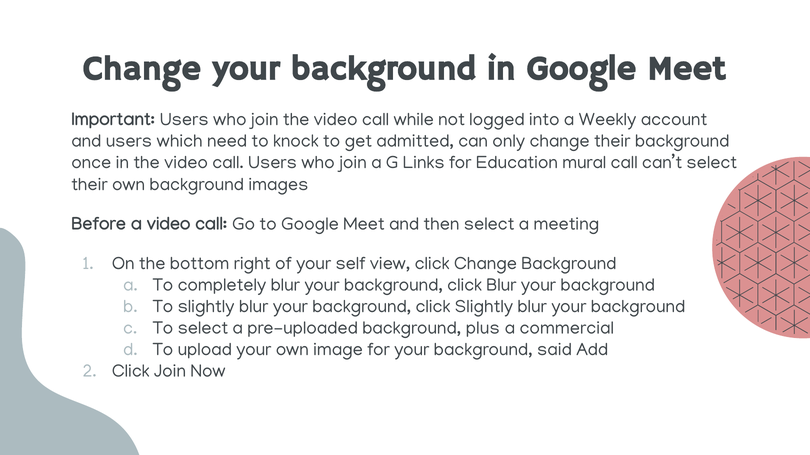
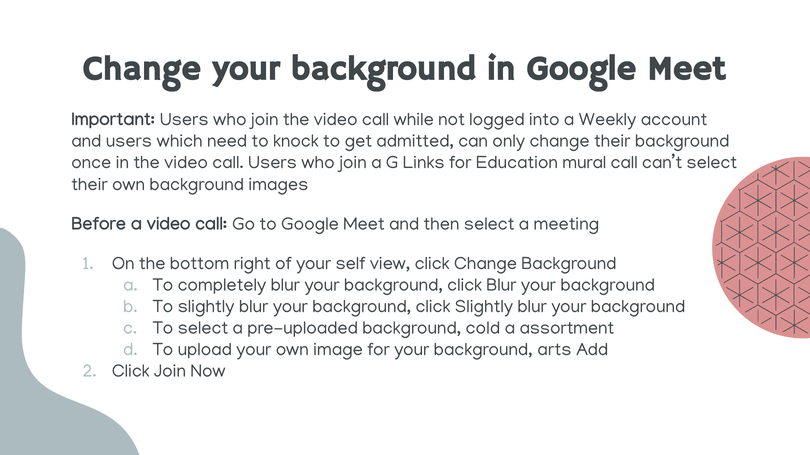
plus: plus -> cold
commercial: commercial -> assortment
said: said -> arts
